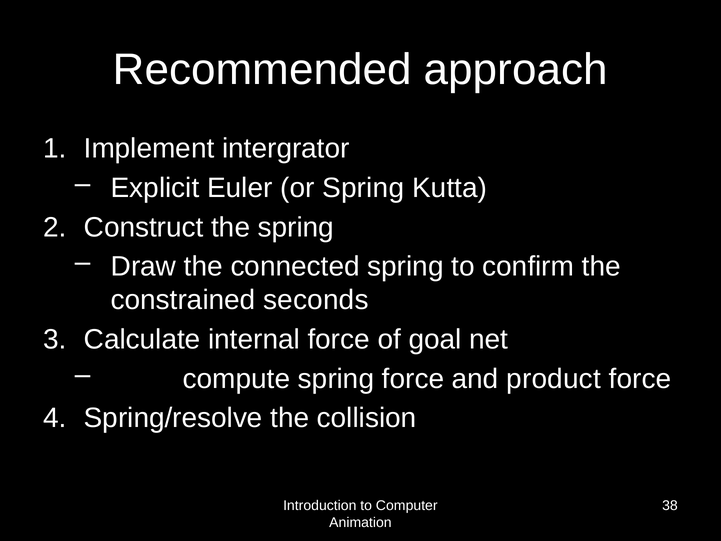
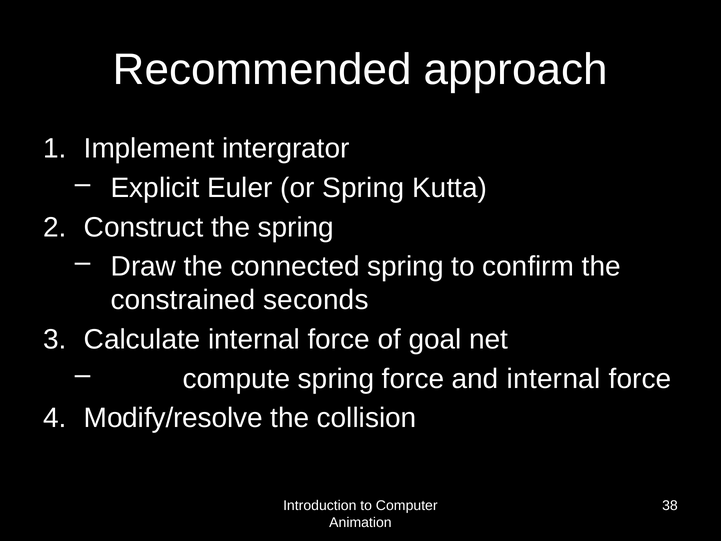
and product: product -> internal
Spring/resolve: Spring/resolve -> Modify/resolve
